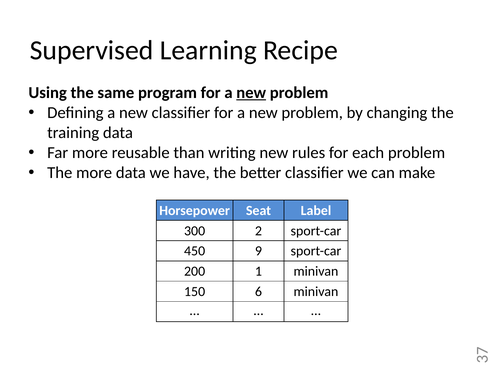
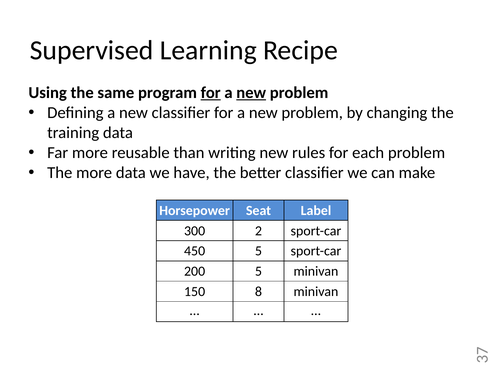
for at (211, 93) underline: none -> present
450 9: 9 -> 5
200 1: 1 -> 5
6: 6 -> 8
